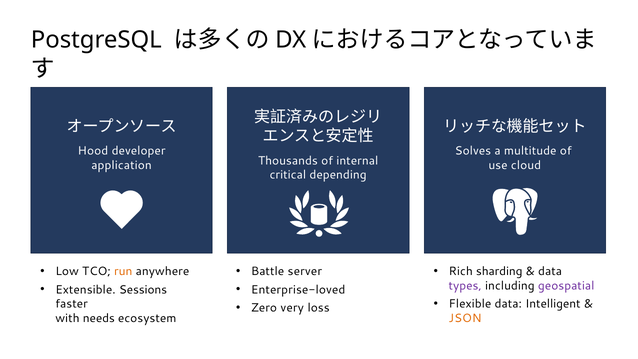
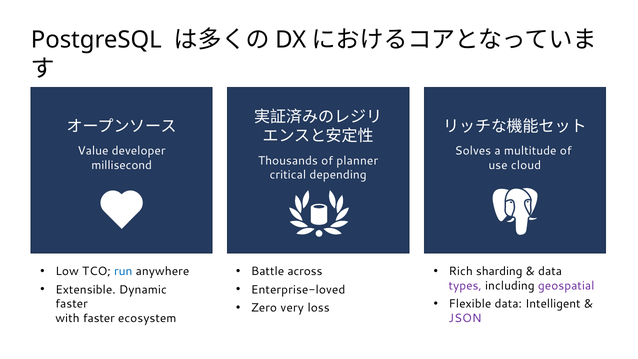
Hood: Hood -> Value
internal: internal -> planner
application: application -> millisecond
run colour: orange -> blue
server: server -> across
Sessions: Sessions -> Dynamic
with needs: needs -> faster
JSON colour: orange -> purple
